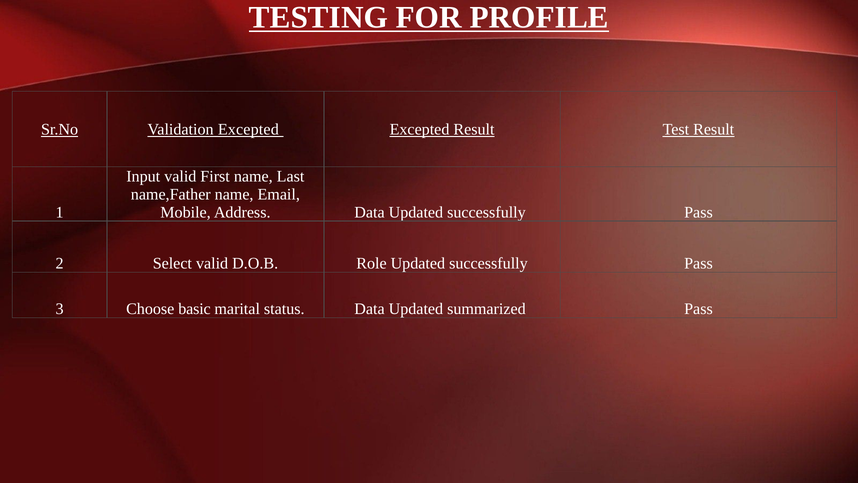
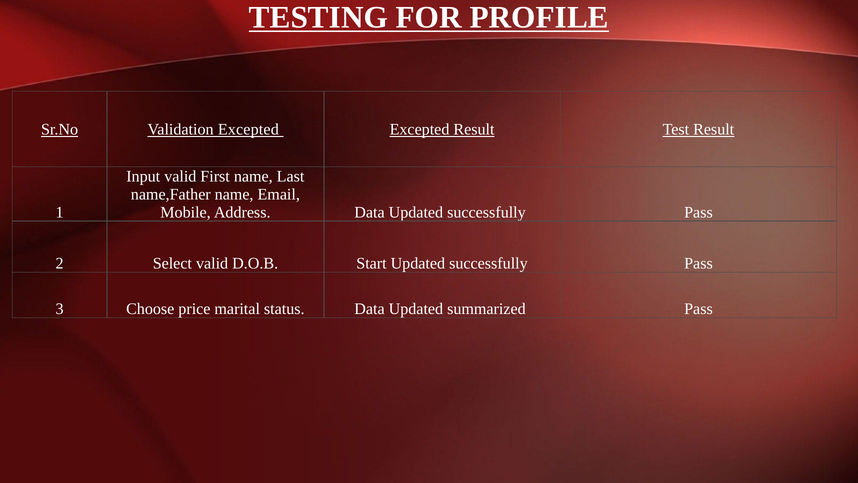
Role: Role -> Start
basic: basic -> price
